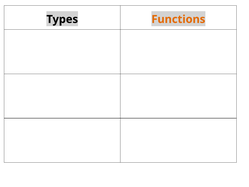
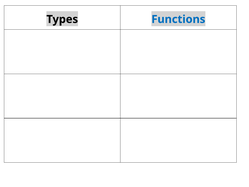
Functions colour: orange -> blue
